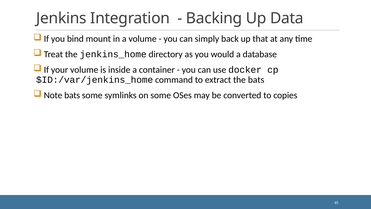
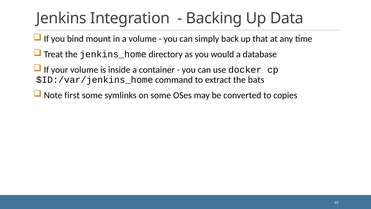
Note bats: bats -> first
